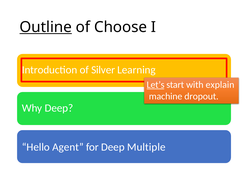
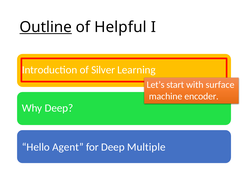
Choose: Choose -> Helpful
Let’s underline: present -> none
explain: explain -> surface
dropout: dropout -> encoder
